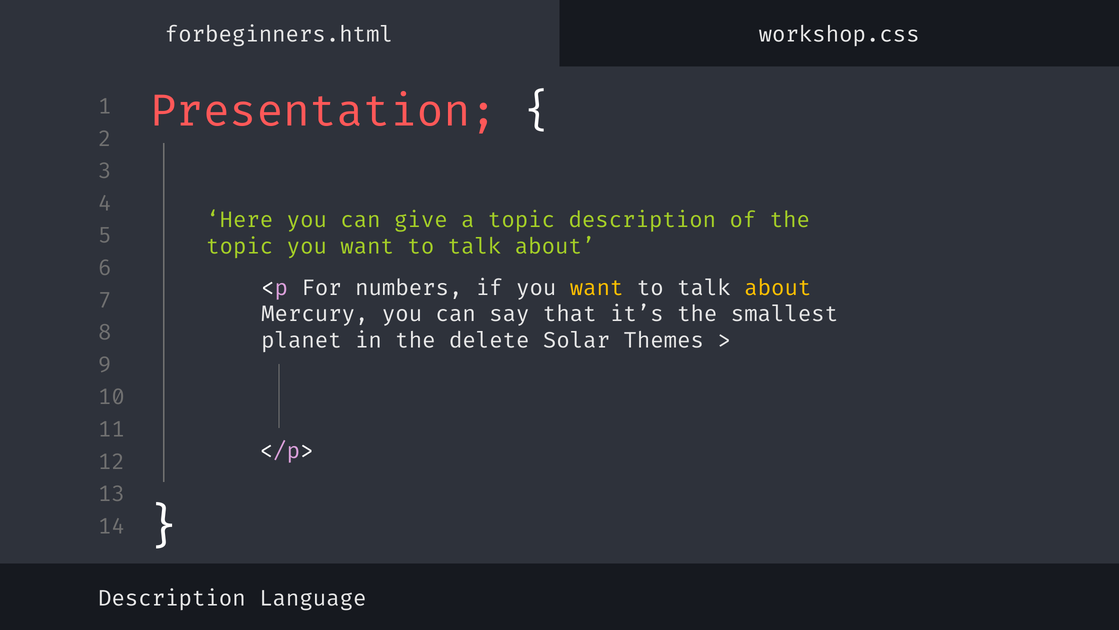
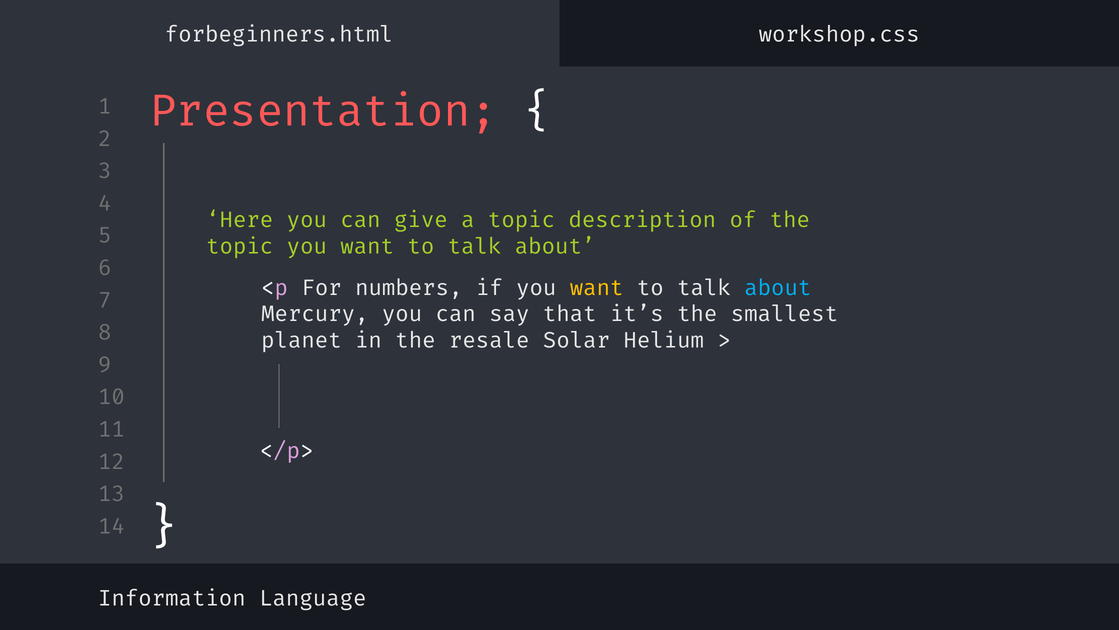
about at (778, 288) colour: yellow -> light blue
delete: delete -> resale
Themes: Themes -> Helium
Description at (172, 598): Description -> Information
